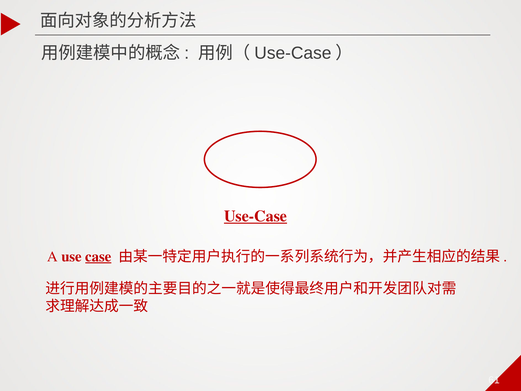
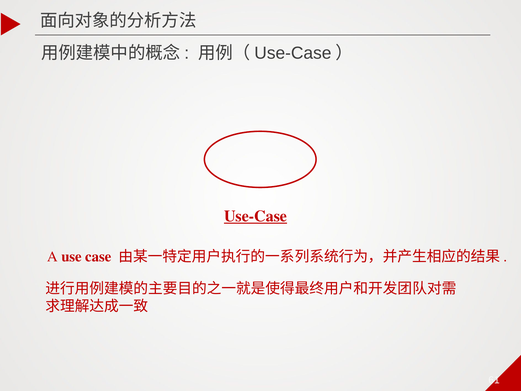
case underline: present -> none
